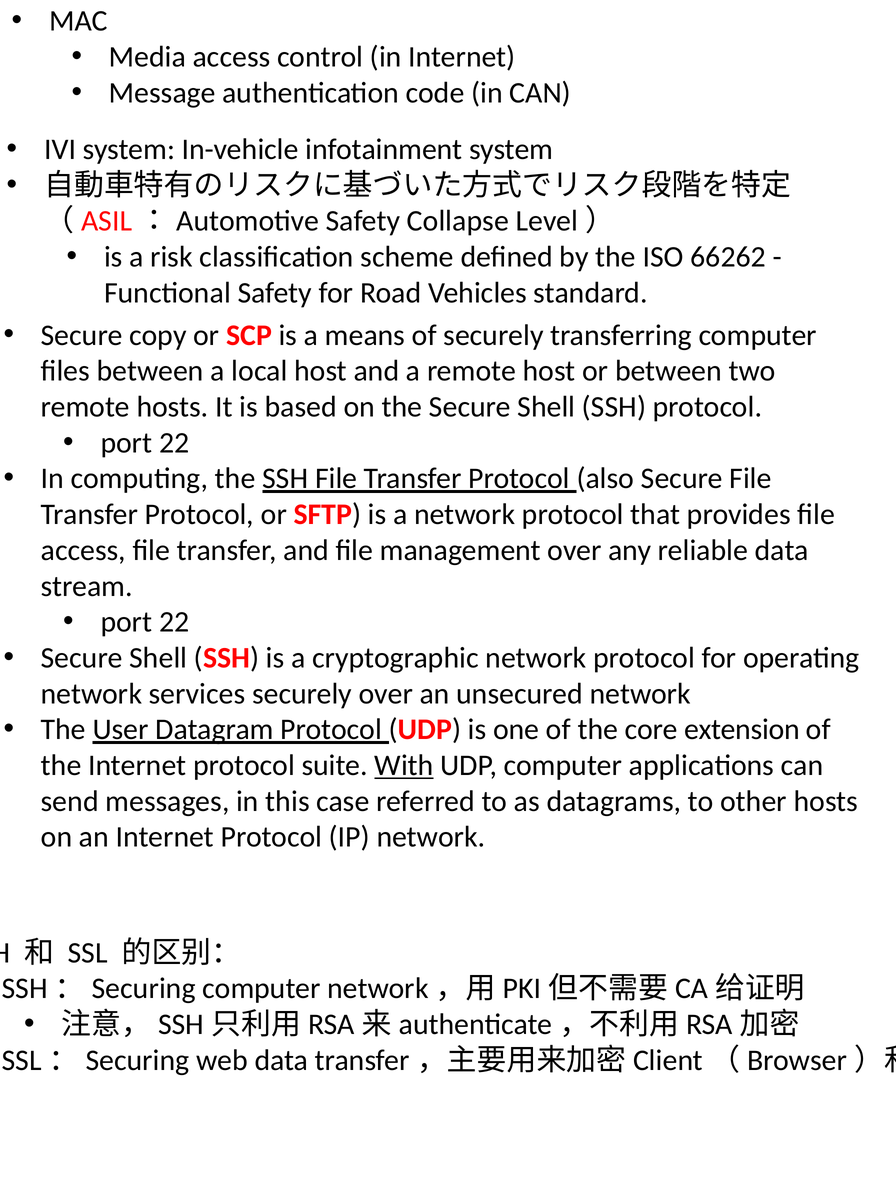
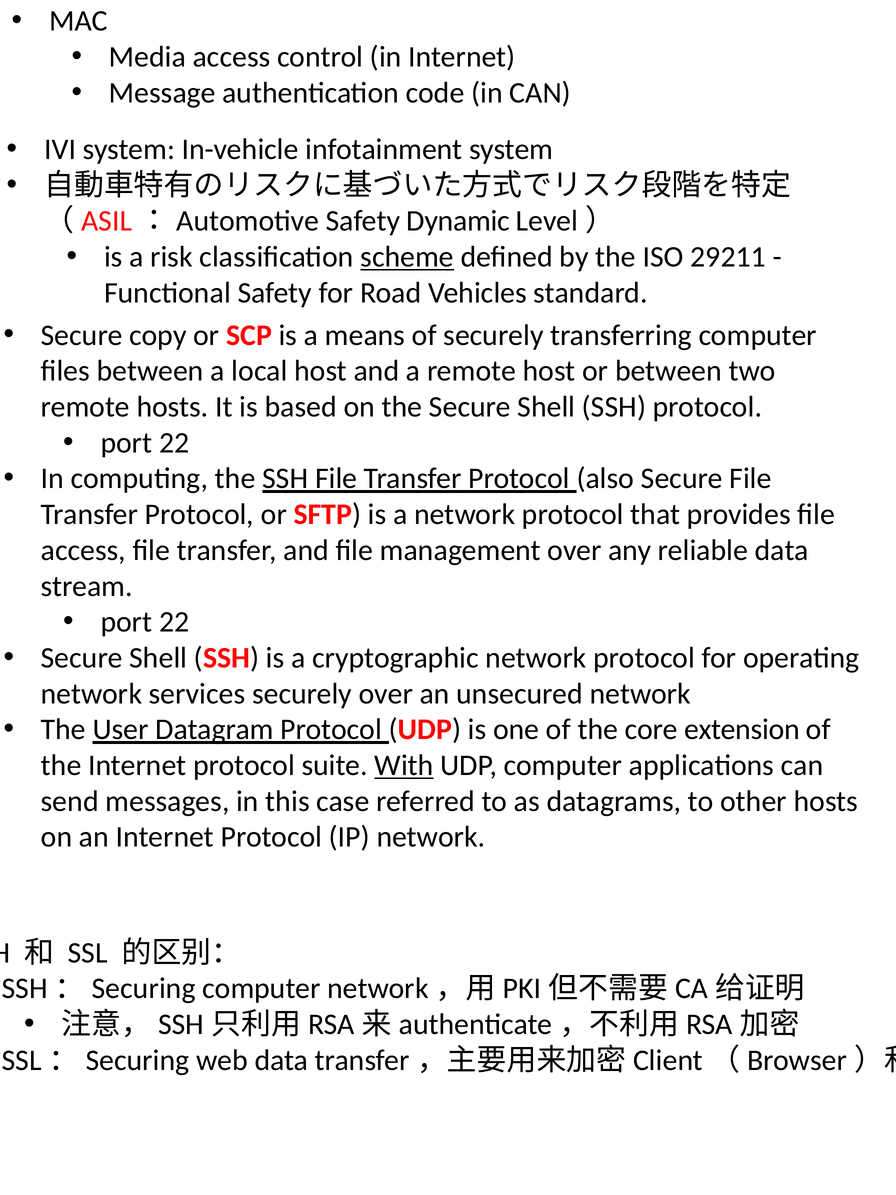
Collapse: Collapse -> Dynamic
scheme underline: none -> present
66262: 66262 -> 29211
